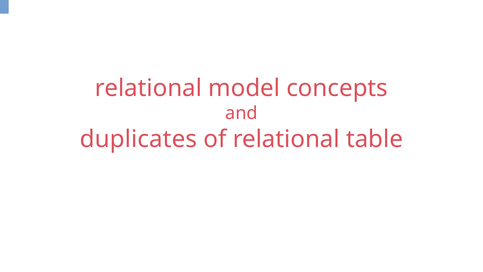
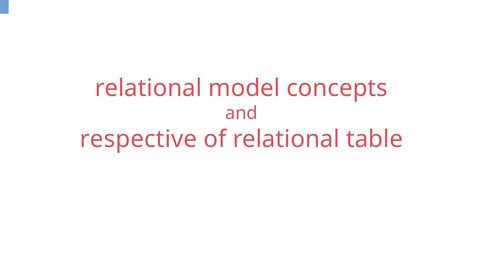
duplicates: duplicates -> respective
